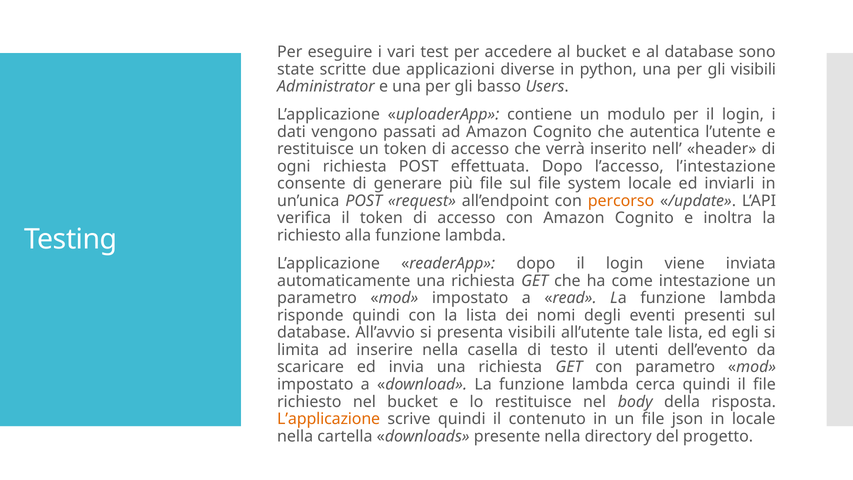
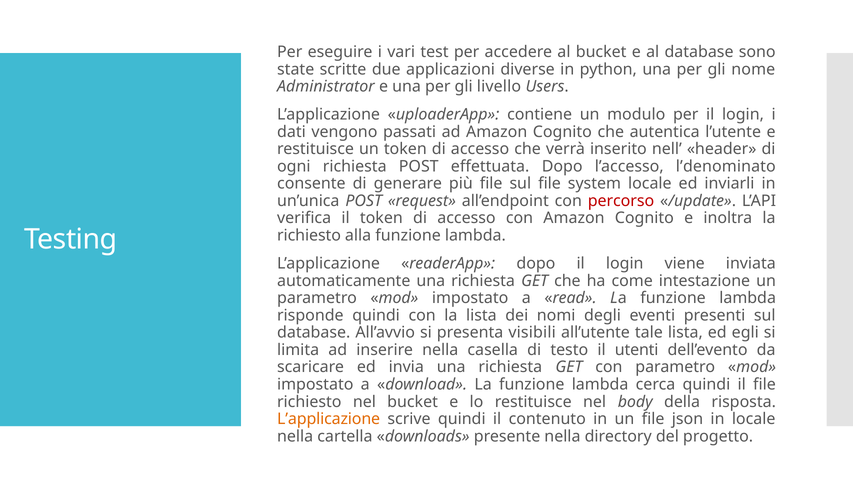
gli visibili: visibili -> nome
basso: basso -> livello
l’intestazione: l’intestazione -> l’denominato
percorso colour: orange -> red
